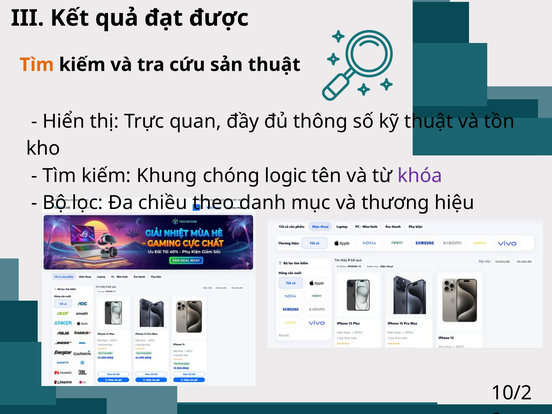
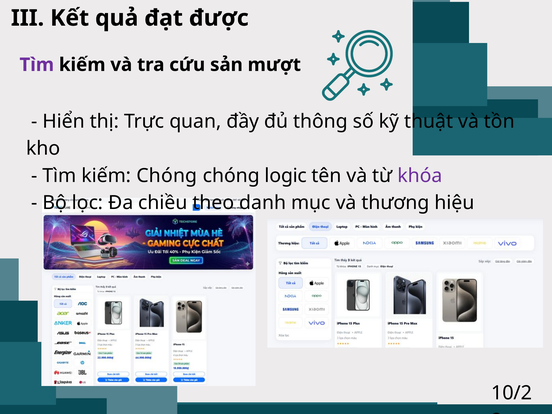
Tìm at (37, 65) colour: orange -> purple
sản thuật: thuật -> mượt
kiếm Khung: Khung -> Chóng
